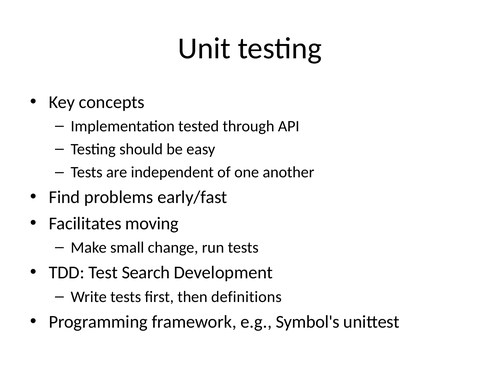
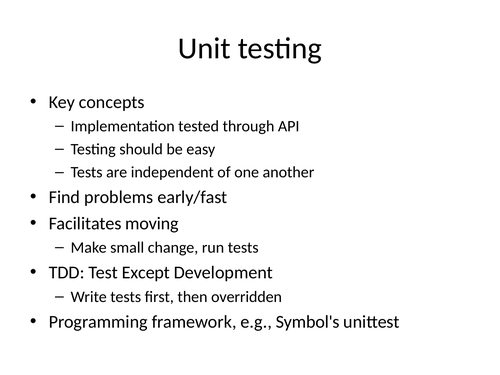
Search: Search -> Except
definitions: definitions -> overridden
